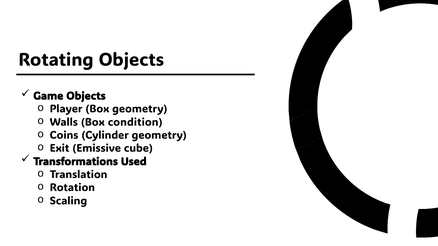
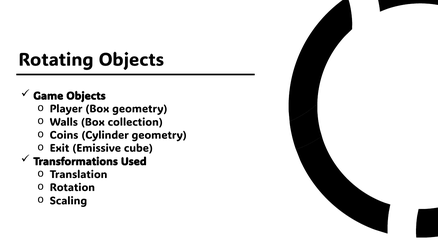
condition: condition -> collection
